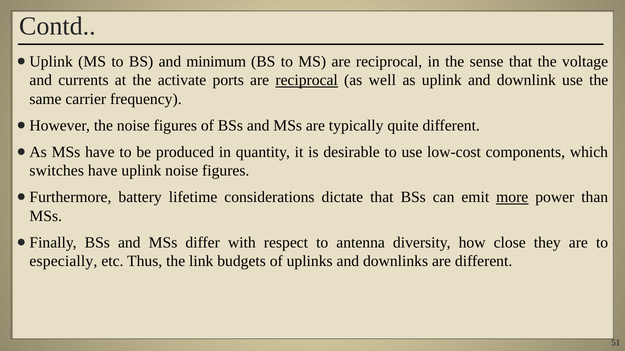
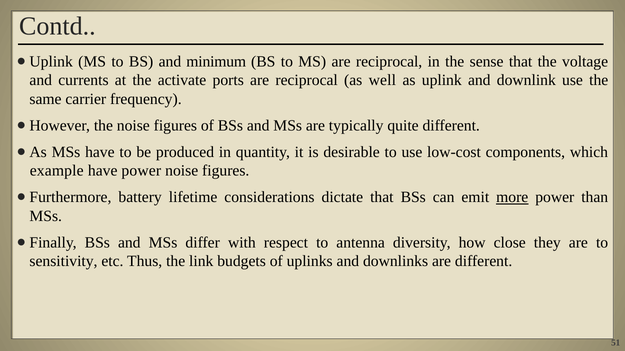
reciprocal at (307, 80) underline: present -> none
switches: switches -> example
have uplink: uplink -> power
especially: especially -> sensitivity
